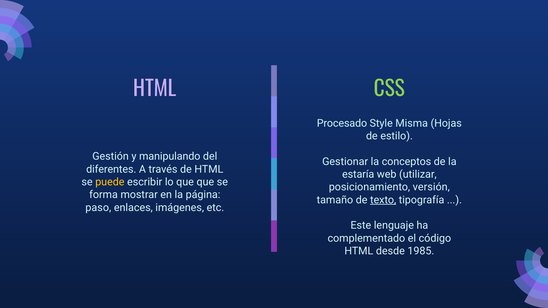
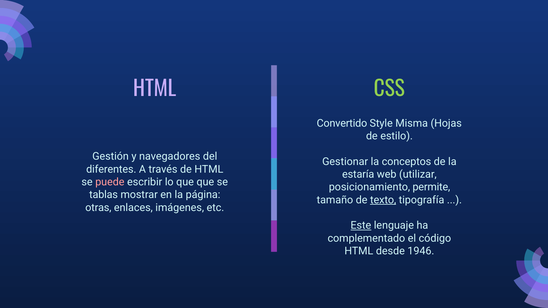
Procesado: Procesado -> Convertido
manipulando: manipulando -> navegadores
puede colour: yellow -> pink
versión: versión -> permite
forma: forma -> tablas
paso: paso -> otras
Este underline: none -> present
1985: 1985 -> 1946
